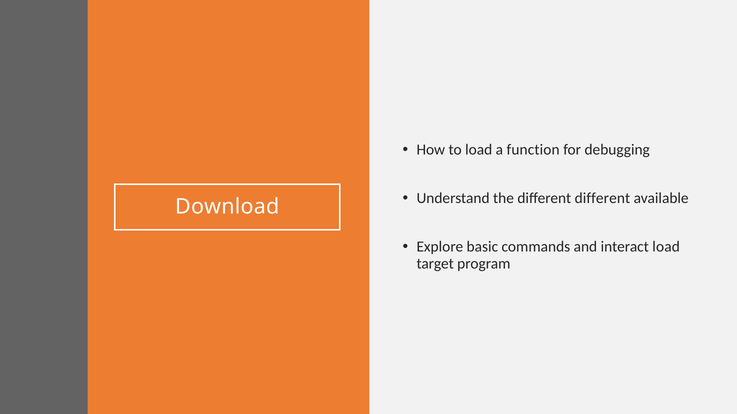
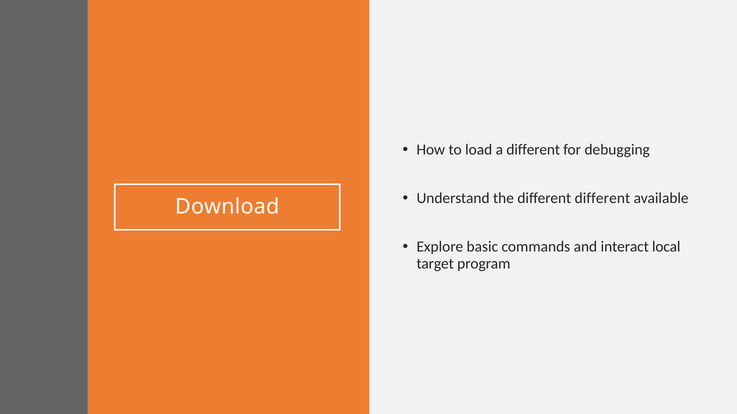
a function: function -> different
interact load: load -> local
